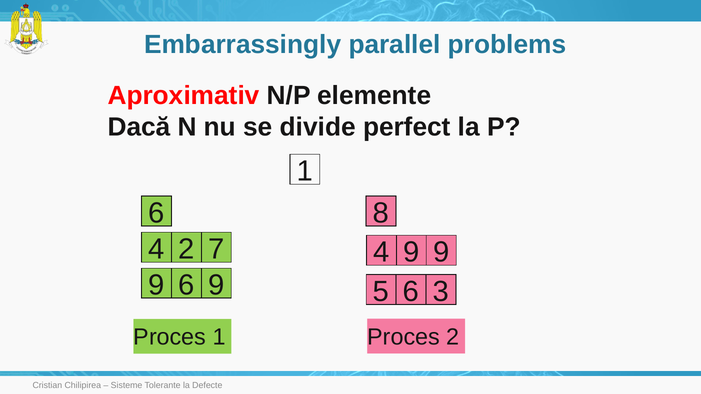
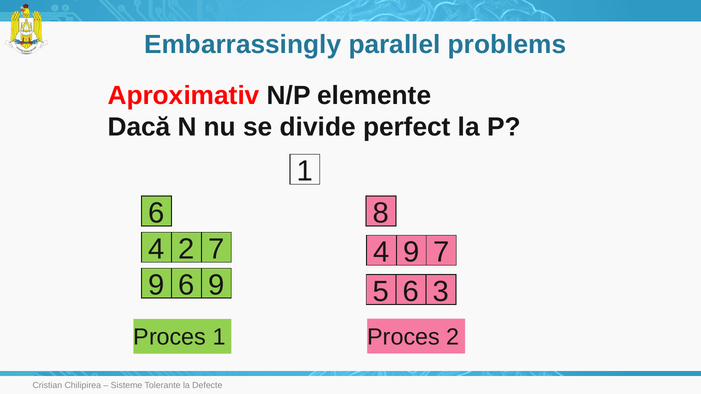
9 9: 9 -> 7
